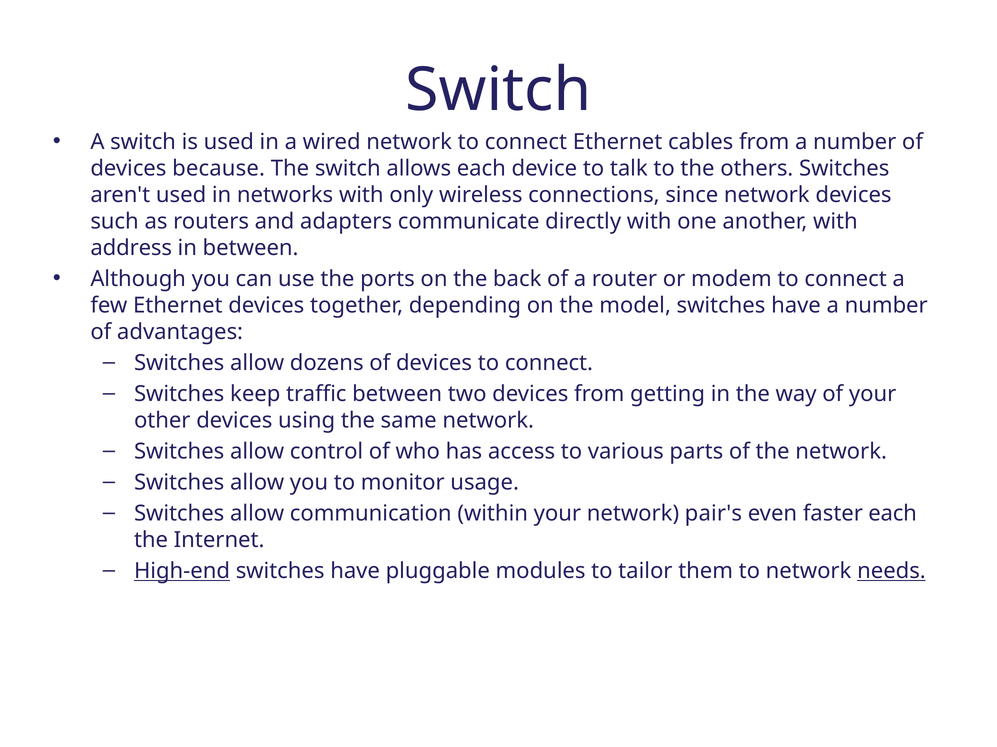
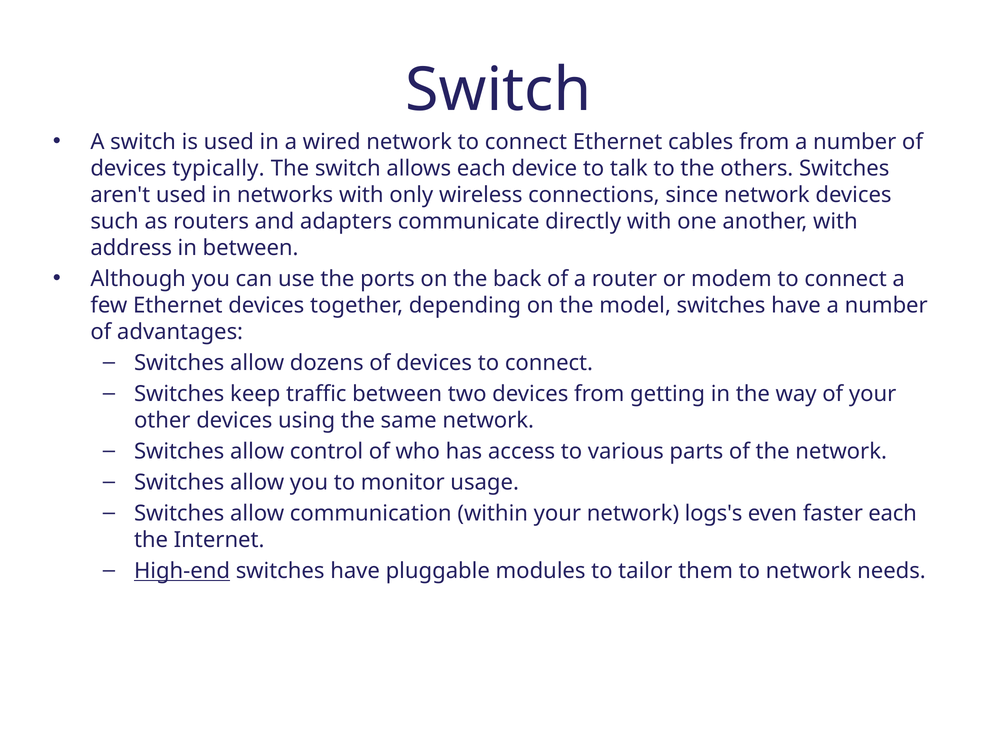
because: because -> typically
pair's: pair's -> logs's
needs underline: present -> none
